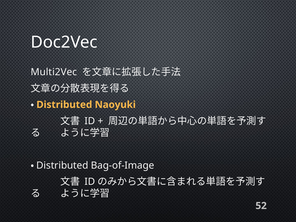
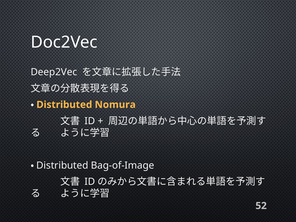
Multi2Vec: Multi2Vec -> Deep2Vec
Naoyuki: Naoyuki -> Nomura
